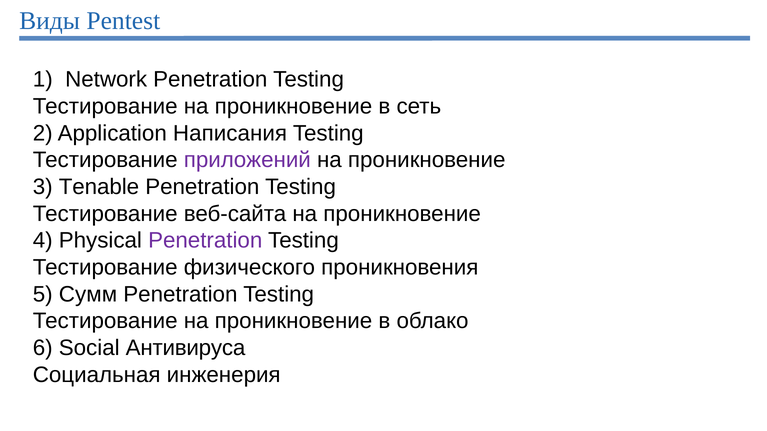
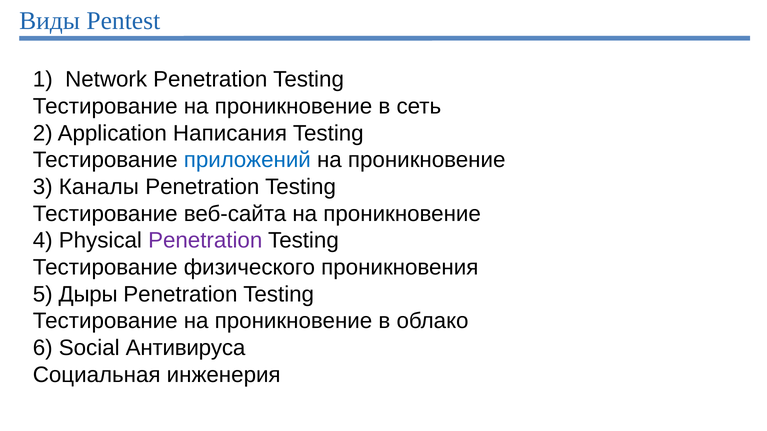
приложений colour: purple -> blue
Tenable: Tenable -> Каналы
Сумм: Сумм -> Дыры
